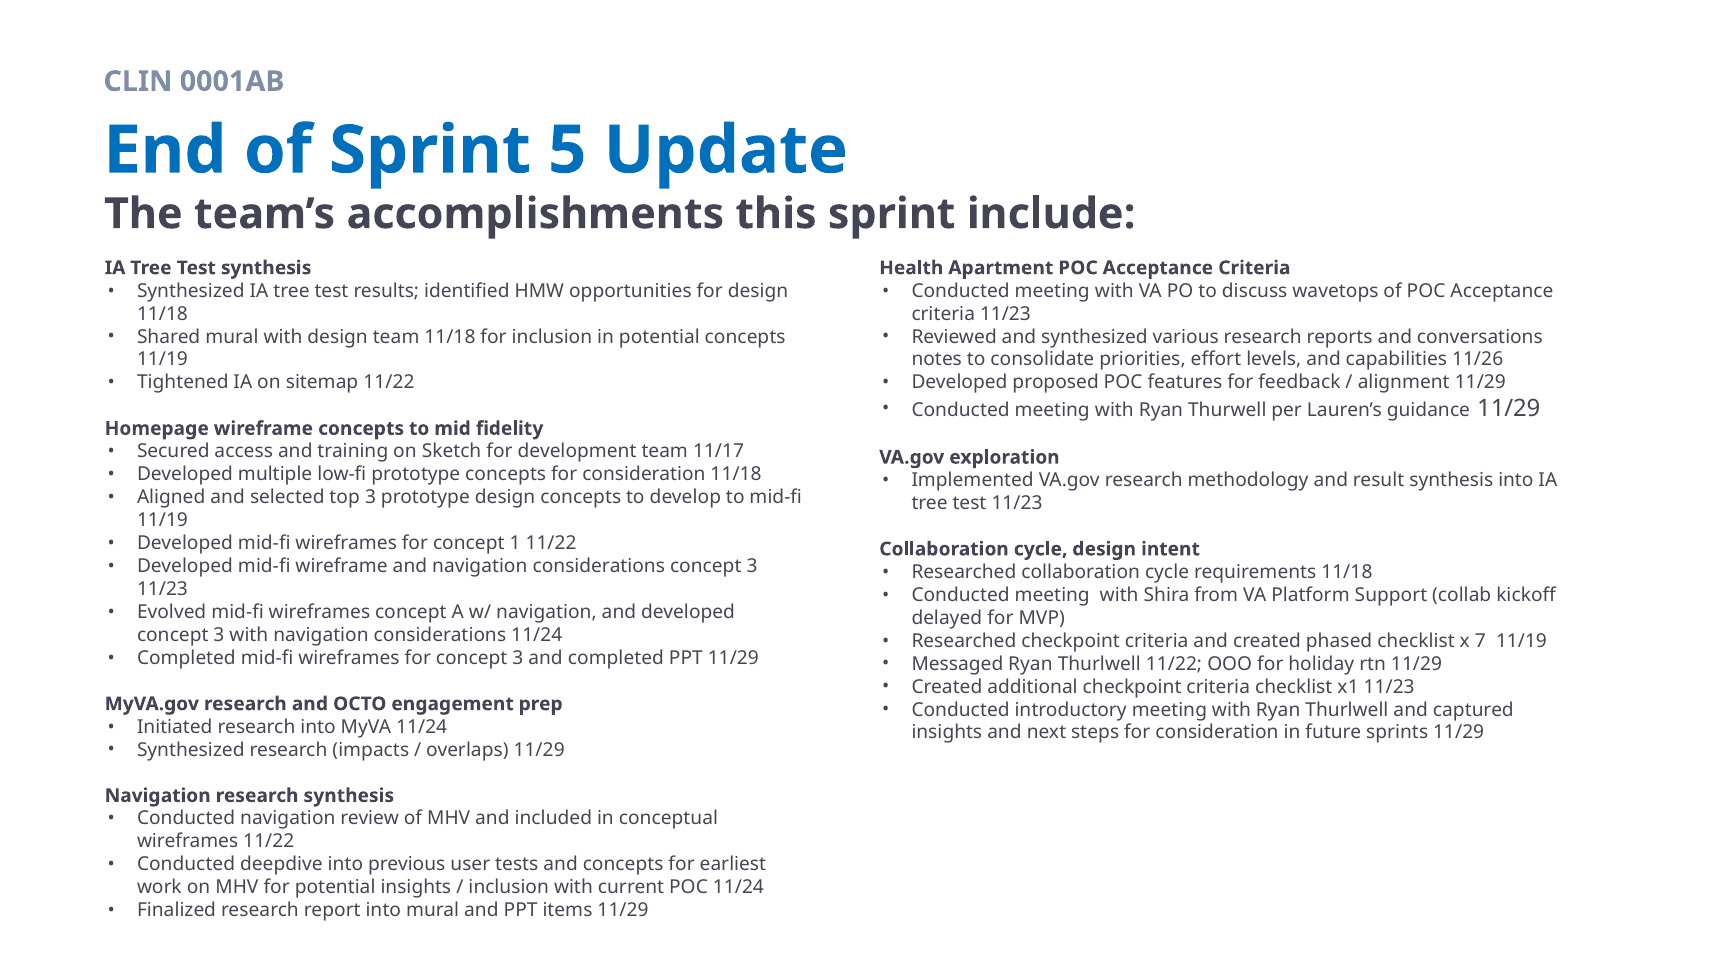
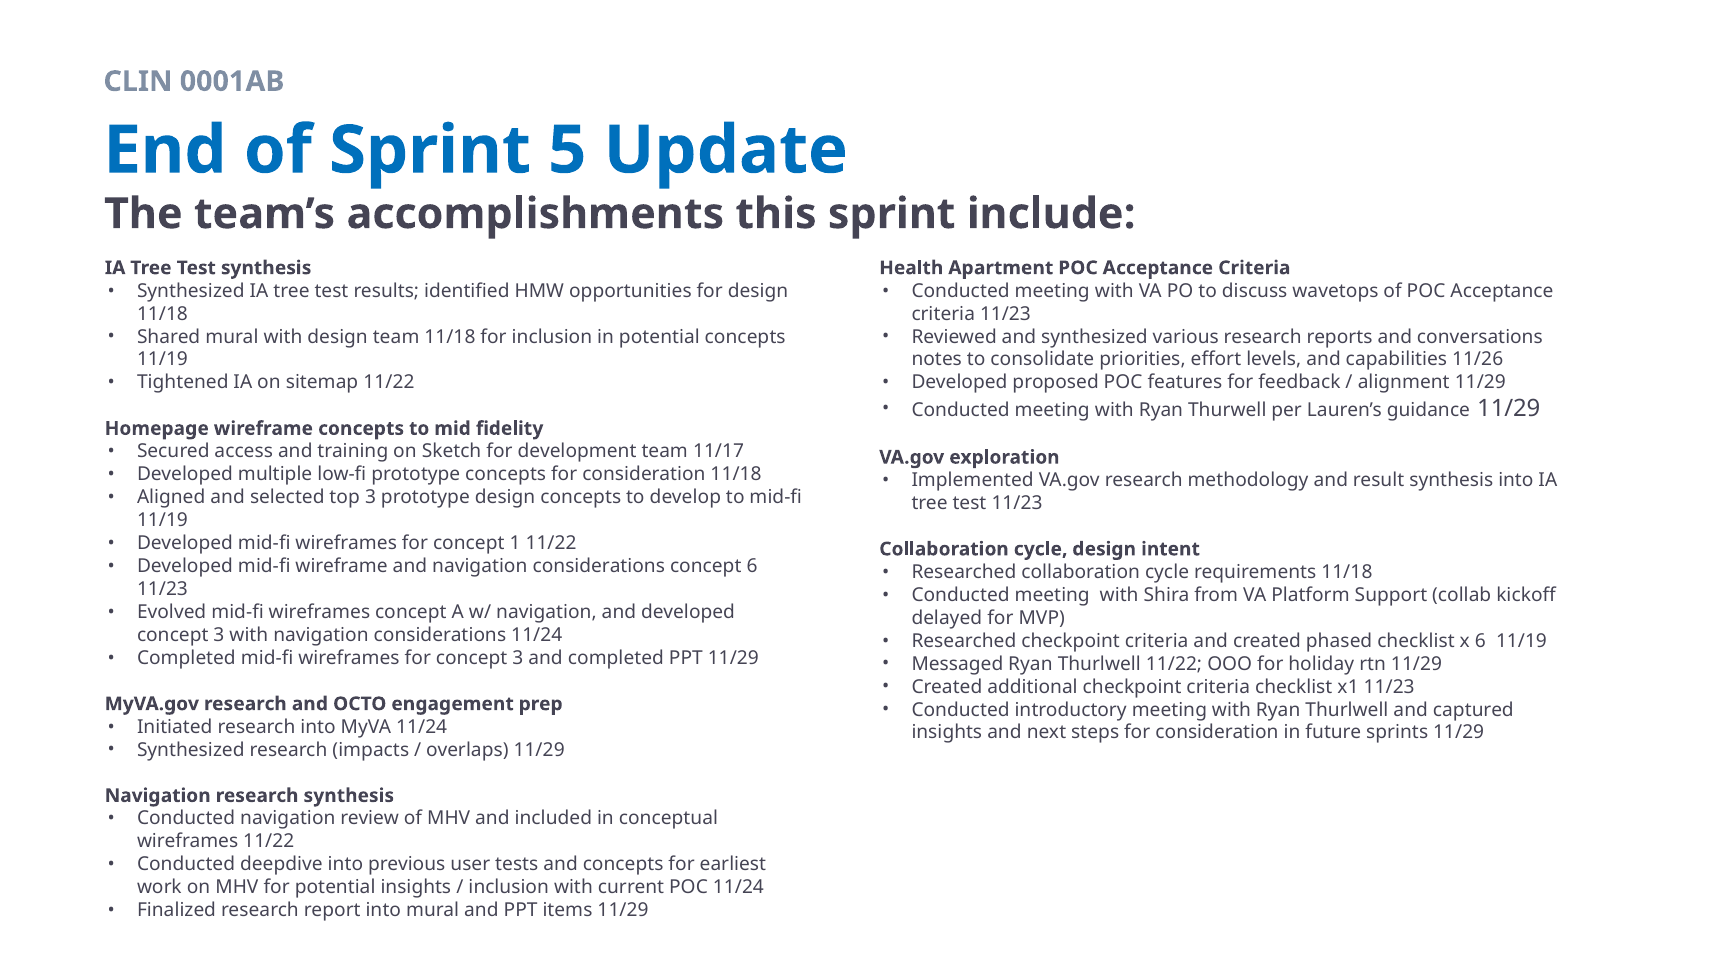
considerations concept 3: 3 -> 6
x 7: 7 -> 6
